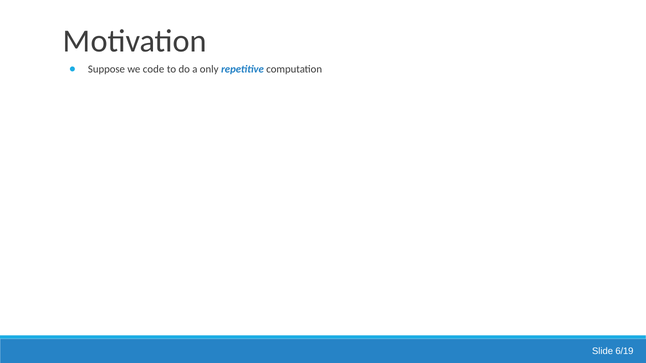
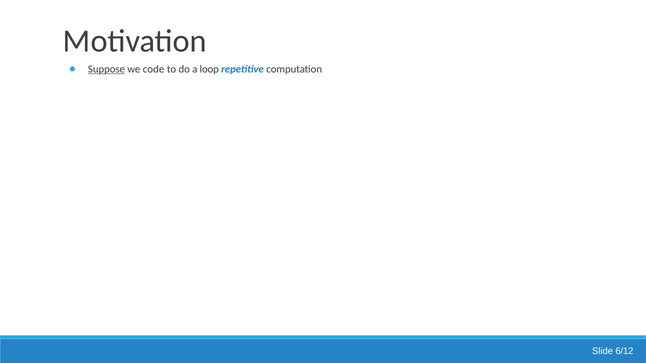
Suppose underline: none -> present
only: only -> loop
6/19: 6/19 -> 6/12
